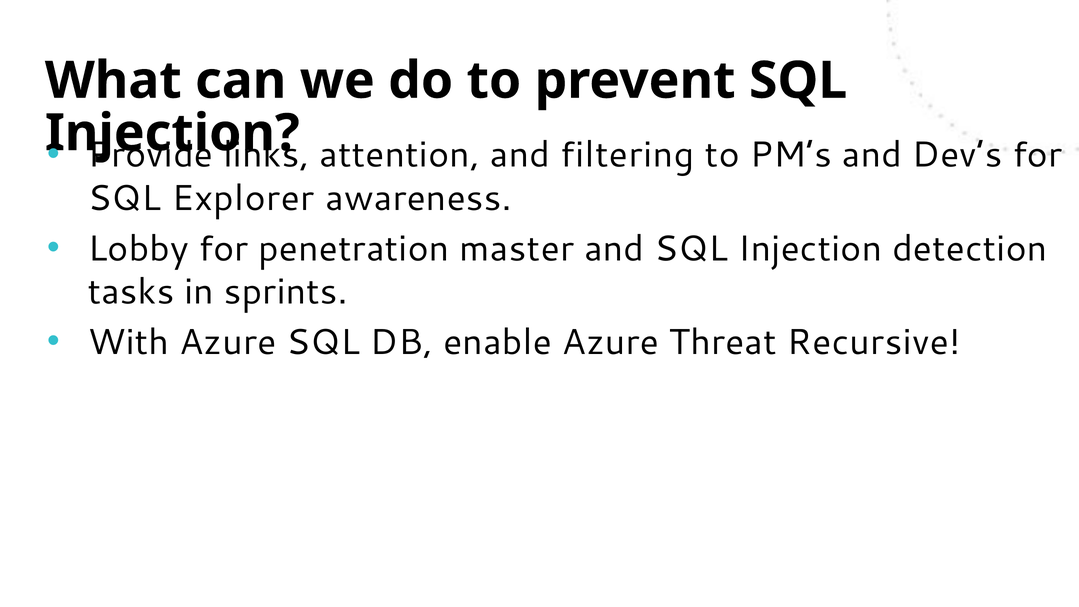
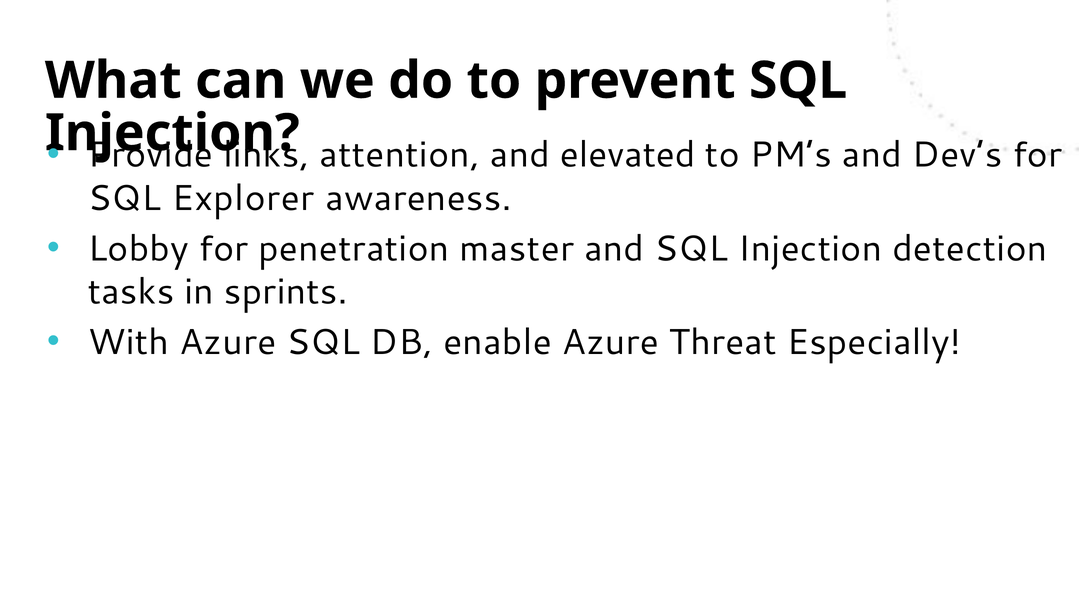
filtering: filtering -> elevated
Recursive: Recursive -> Especially
